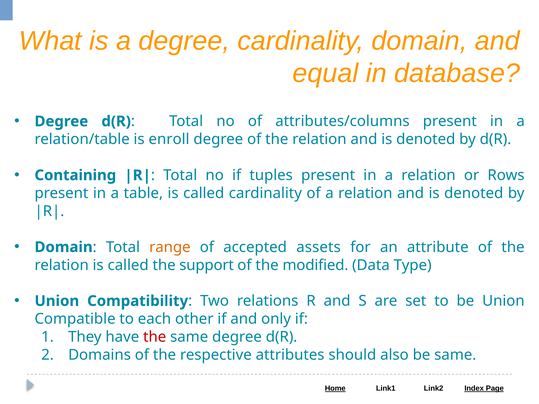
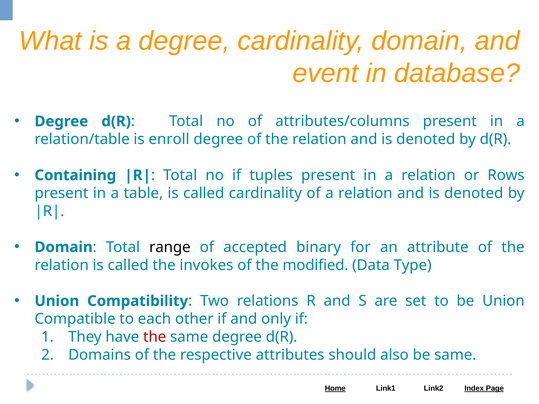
equal: equal -> event
range colour: orange -> black
assets: assets -> binary
support: support -> invokes
